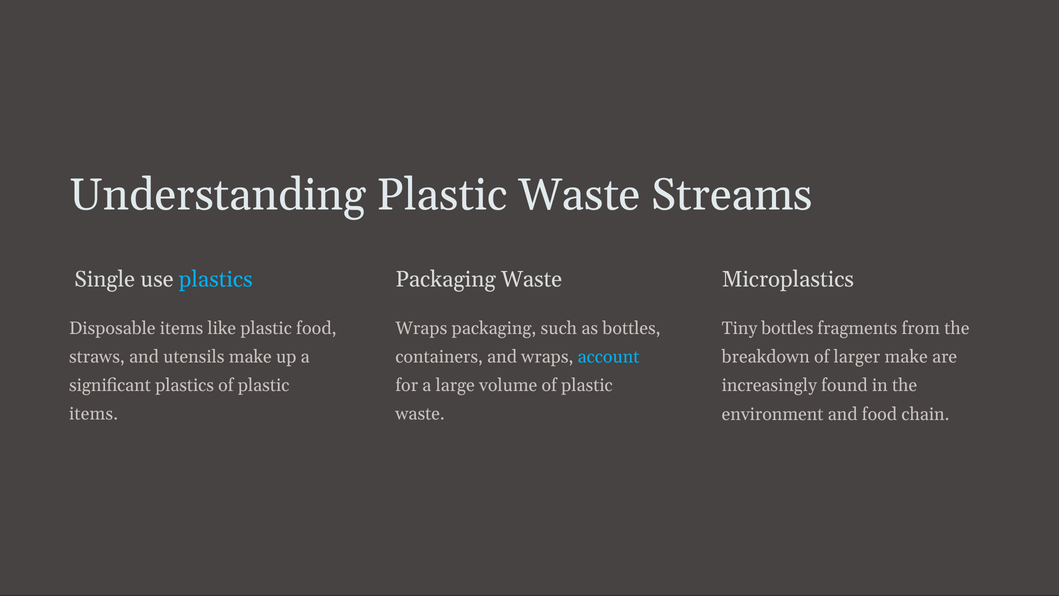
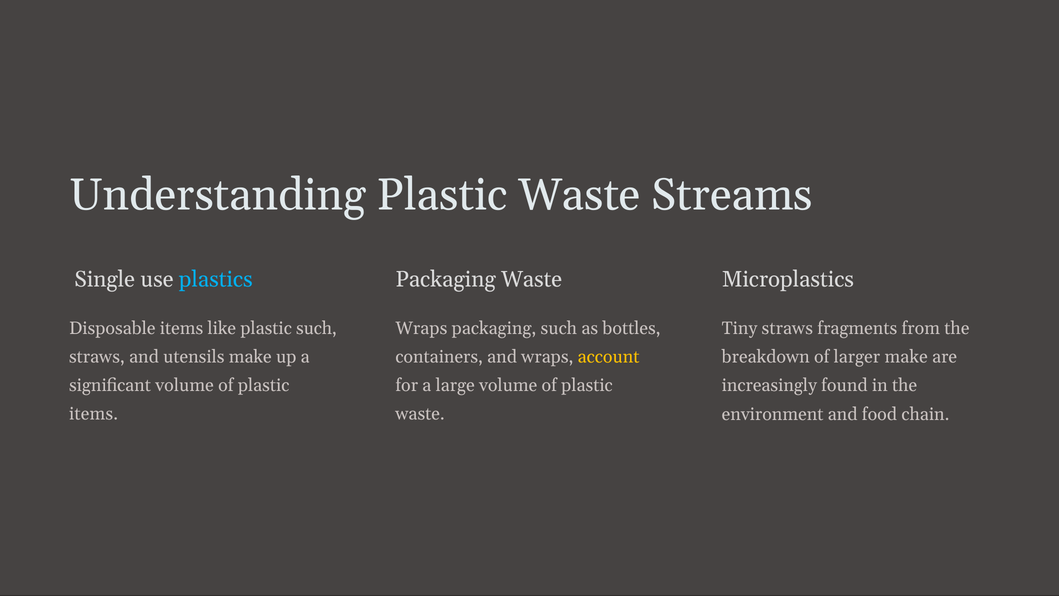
plastic food: food -> such
Tiny bottles: bottles -> straws
account colour: light blue -> yellow
significant plastics: plastics -> volume
